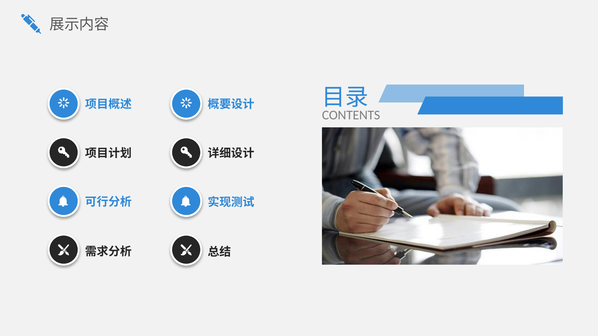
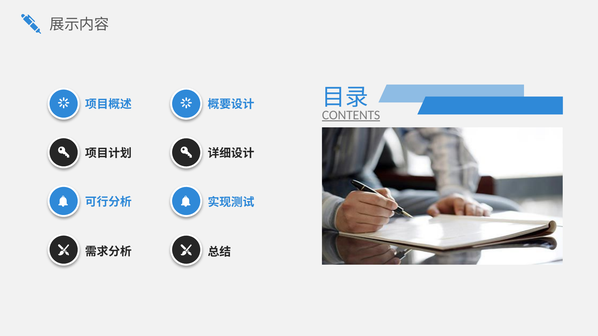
CONTENTS underline: none -> present
